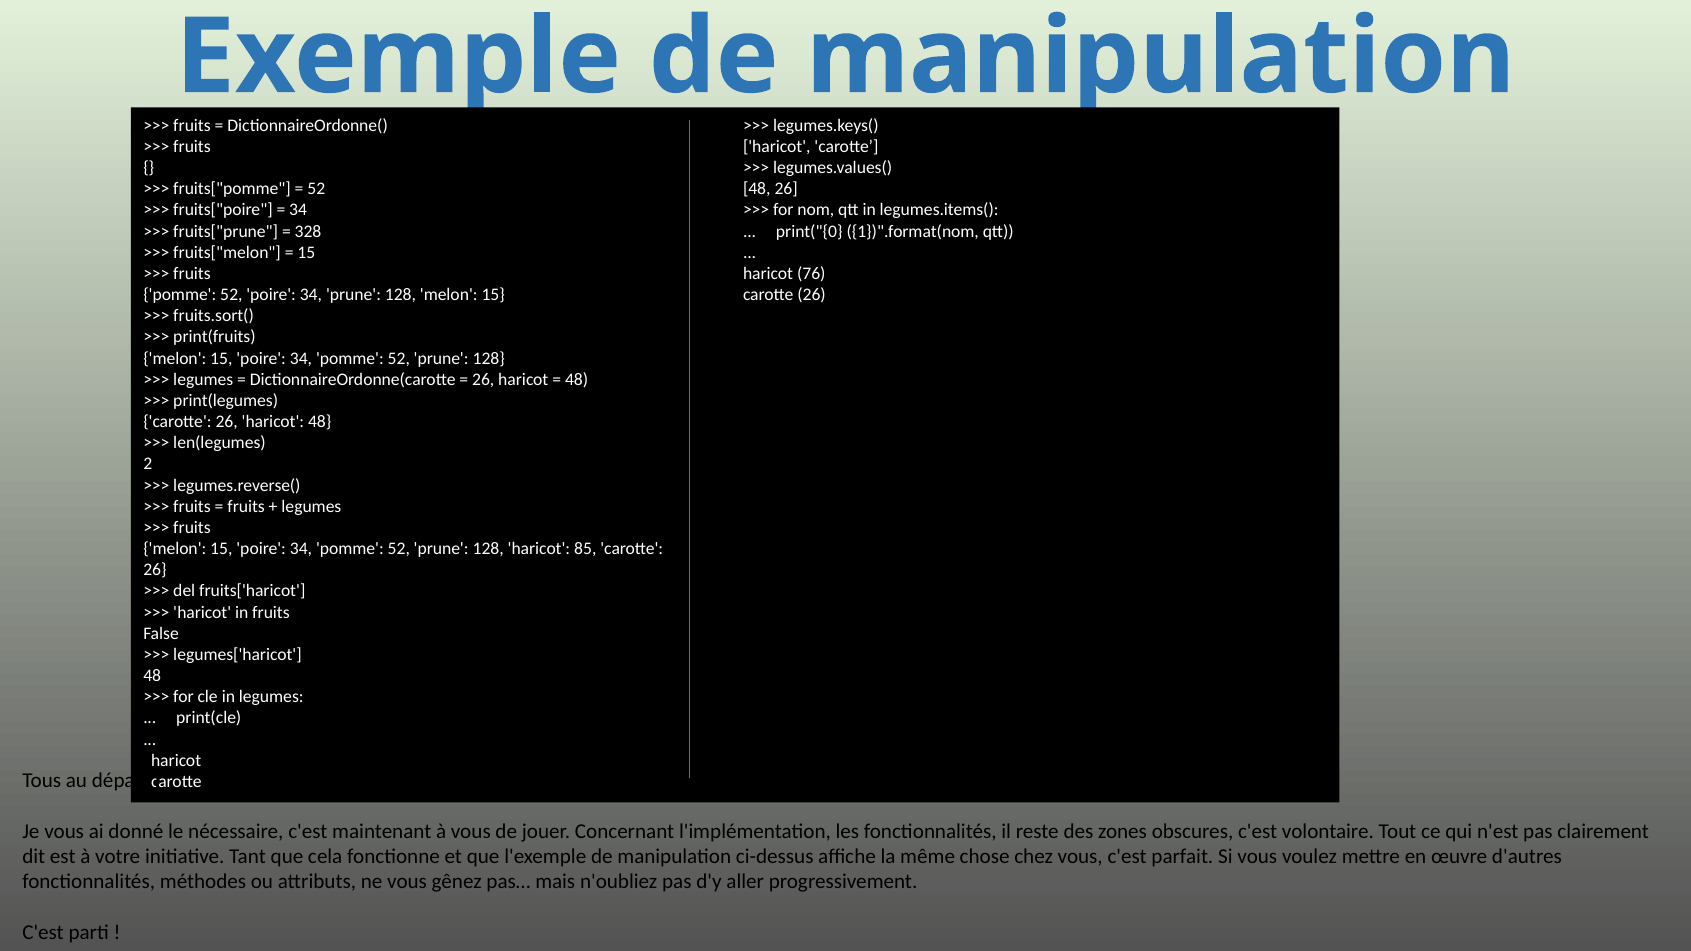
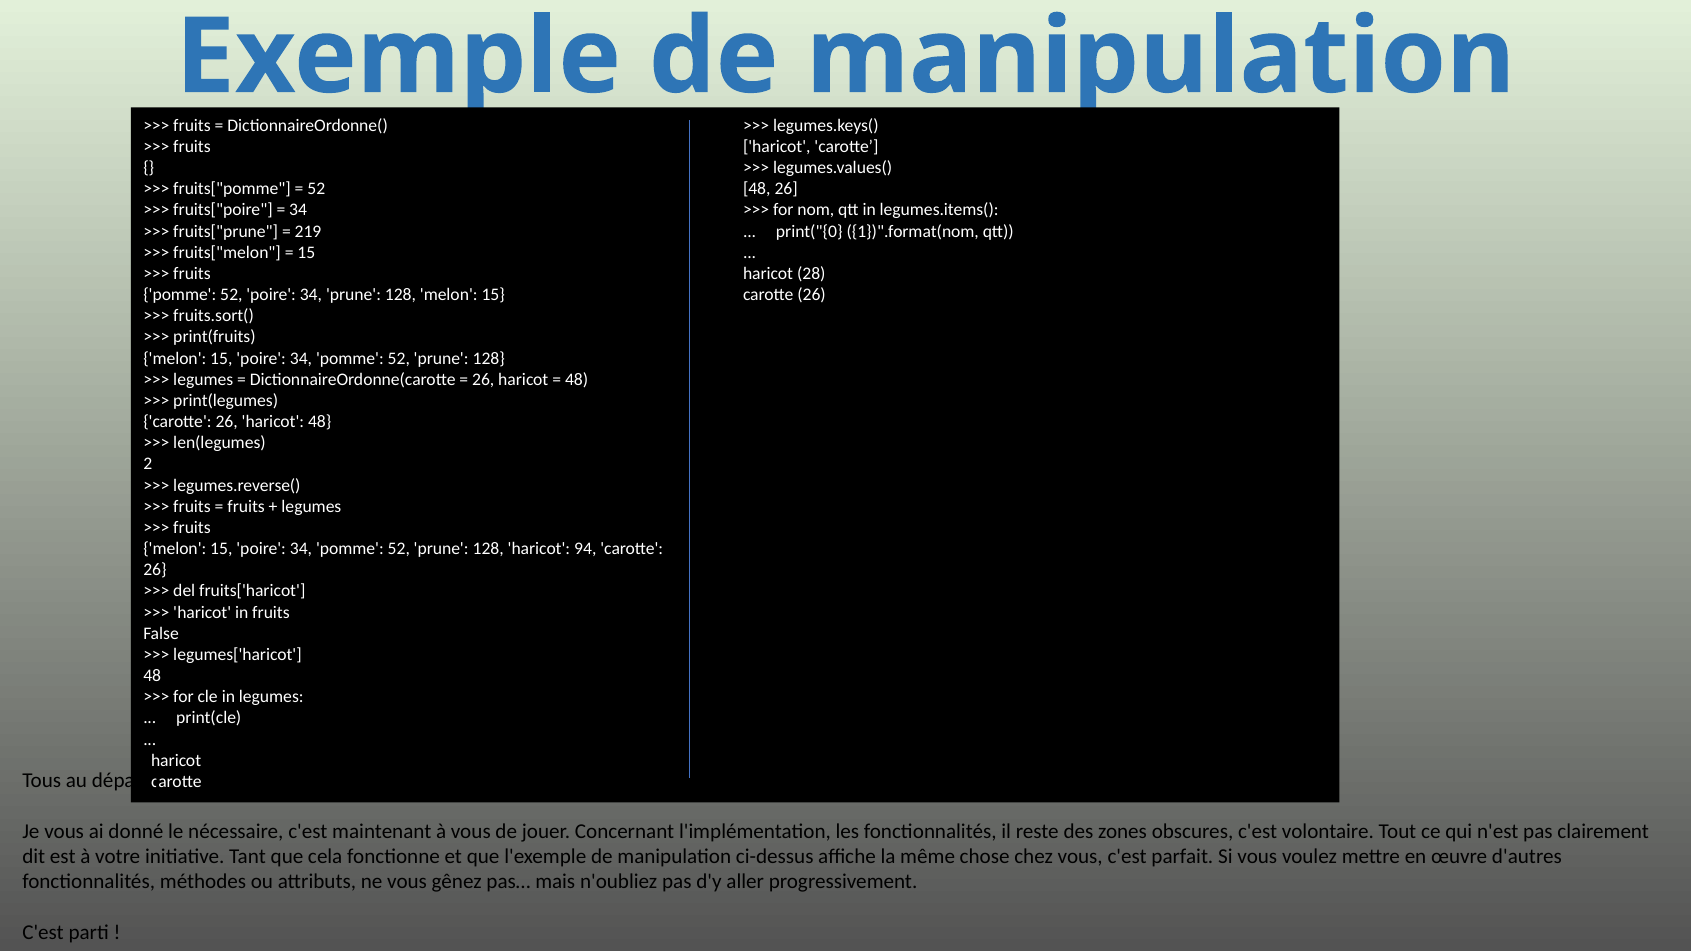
328: 328 -> 219
76: 76 -> 28
85: 85 -> 94
